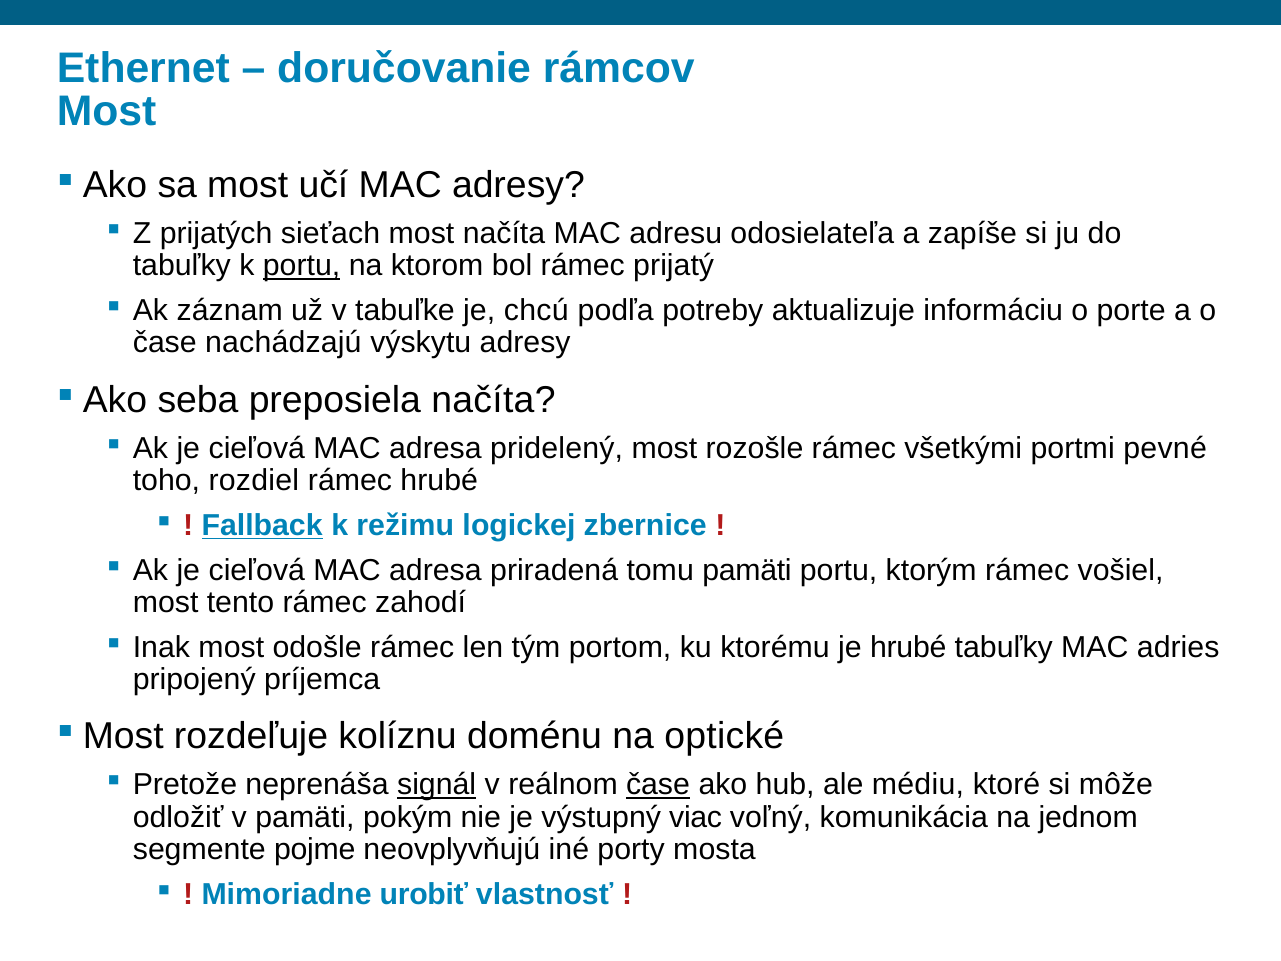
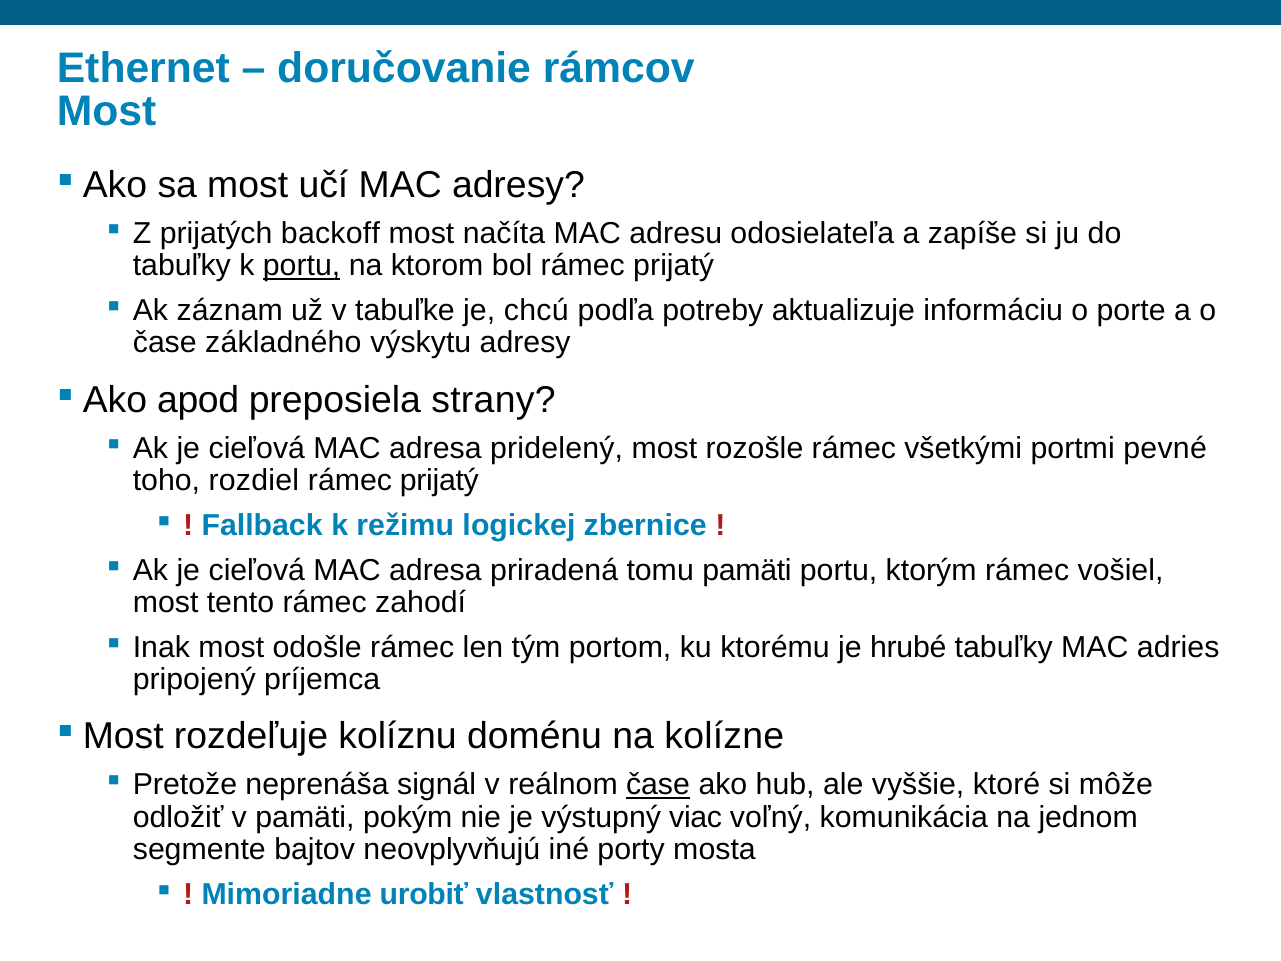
sieťach: sieťach -> backoff
nachádzajú: nachádzajú -> základného
seba: seba -> apod
preposiela načíta: načíta -> strany
hrubé at (439, 481): hrubé -> prijatý
Fallback underline: present -> none
optické: optické -> kolízne
signál underline: present -> none
médiu: médiu -> vyššie
pojme: pojme -> bajtov
